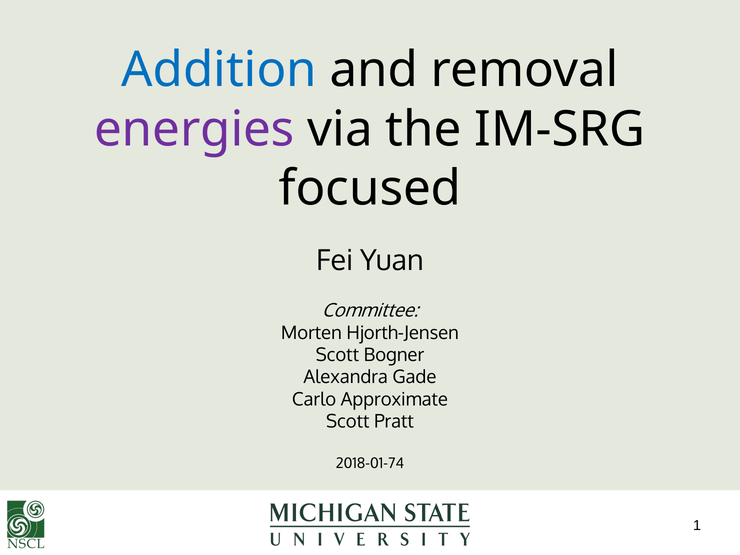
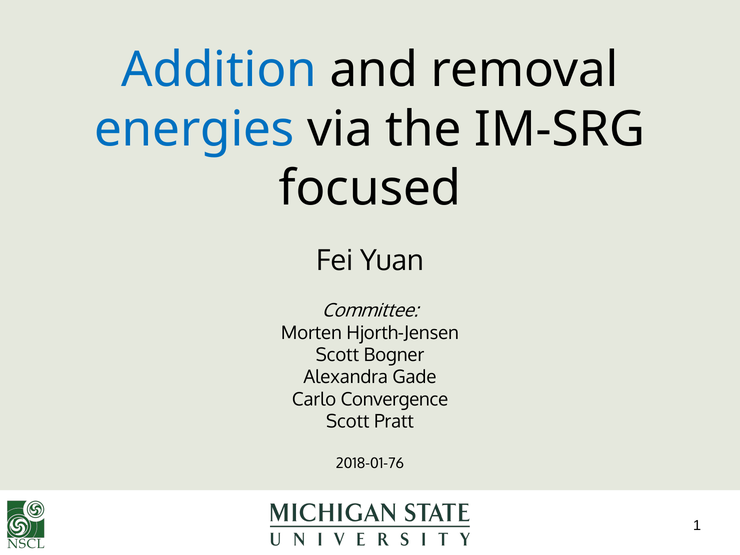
energies colour: purple -> blue
Approximate: Approximate -> Convergence
2018-01-74: 2018-01-74 -> 2018-01-76
